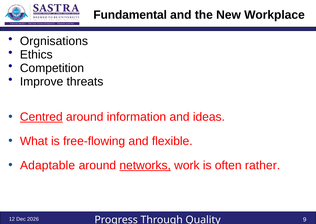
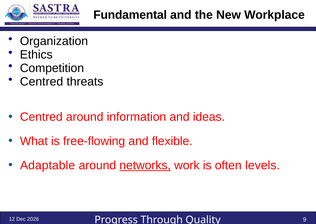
Orgnisations: Orgnisations -> Organization
Improve at (42, 82): Improve -> Centred
Centred at (41, 117) underline: present -> none
rather: rather -> levels
